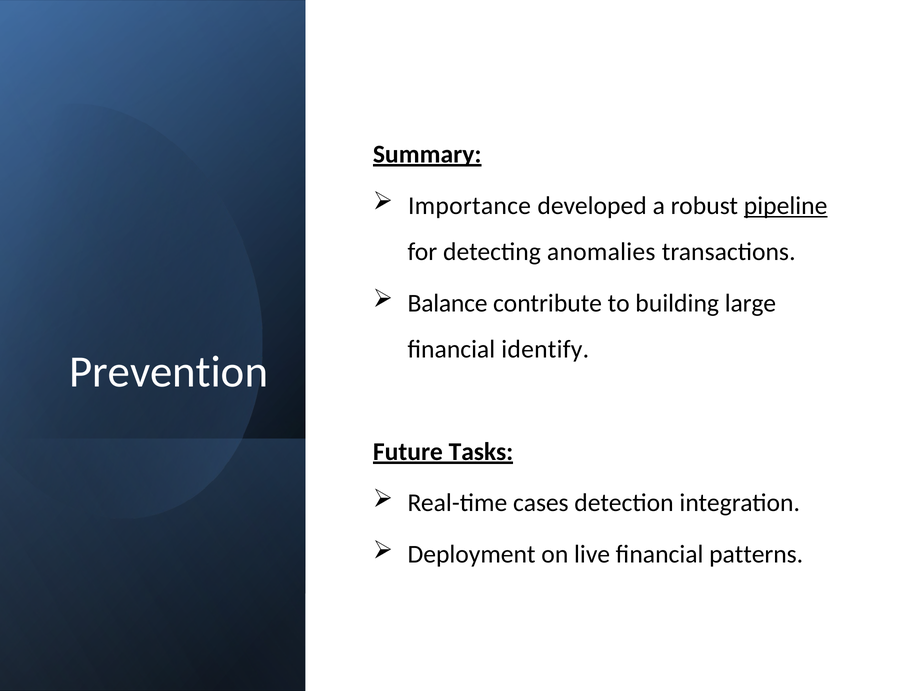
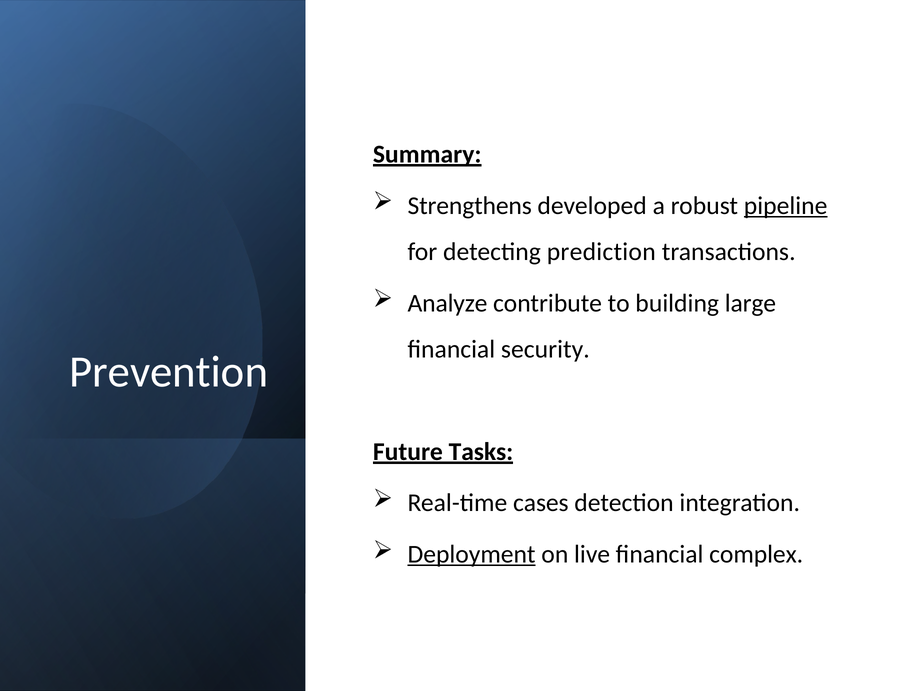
Importance: Importance -> Strengthens
anomalies: anomalies -> prediction
Balance: Balance -> Analyze
identify: identify -> security
Deployment underline: none -> present
patterns: patterns -> complex
